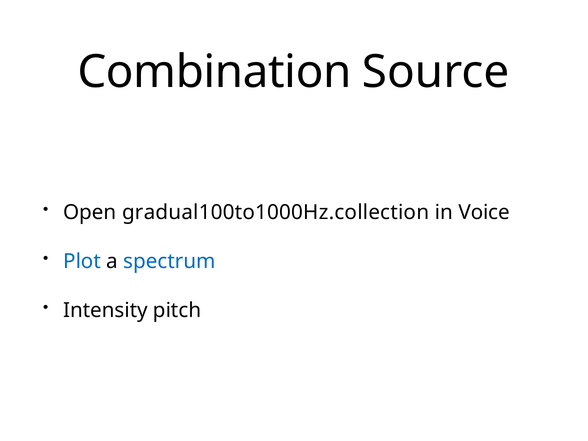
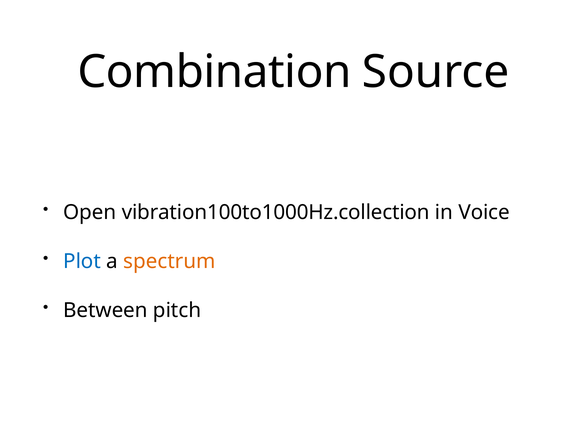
gradual100to1000Hz.collection: gradual100to1000Hz.collection -> vibration100to1000Hz.collection
spectrum colour: blue -> orange
Intensity: Intensity -> Between
